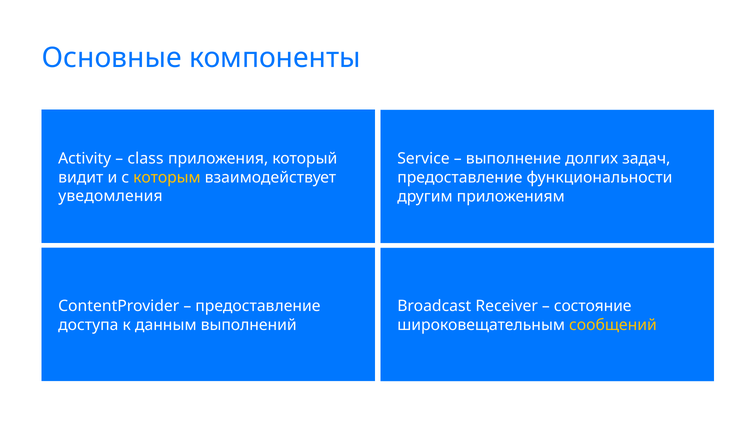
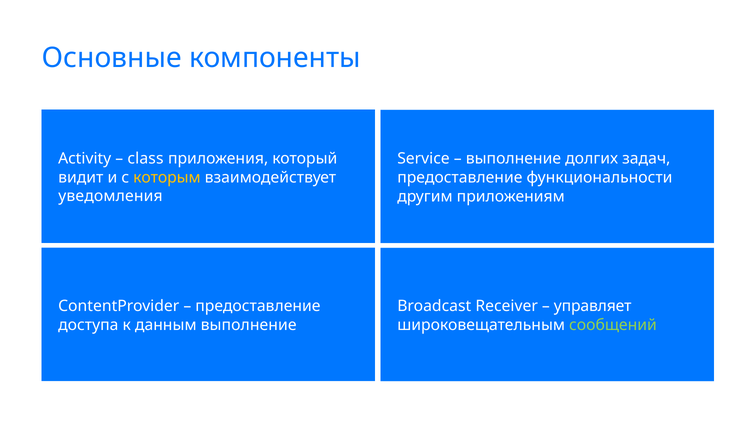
состояние: состояние -> управляет
данным выполнений: выполнений -> выполнение
сообщений colour: yellow -> light green
